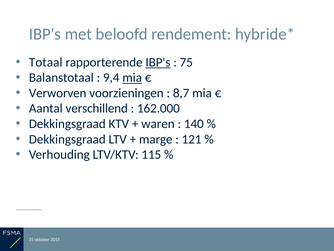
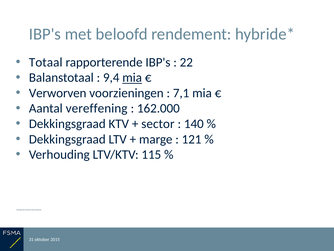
IBP's at (158, 62) underline: present -> none
75: 75 -> 22
8,7: 8,7 -> 7,1
verschillend: verschillend -> vereffening
waren: waren -> sector
